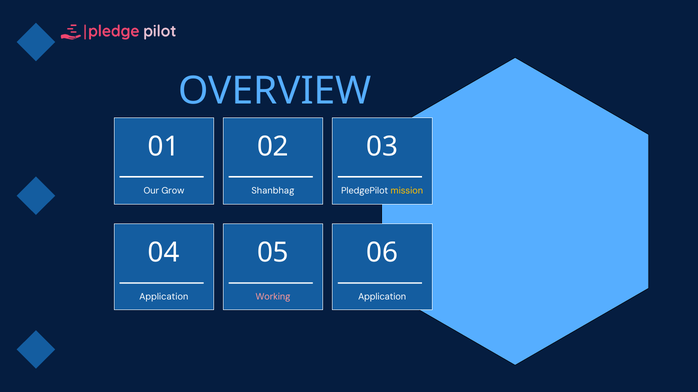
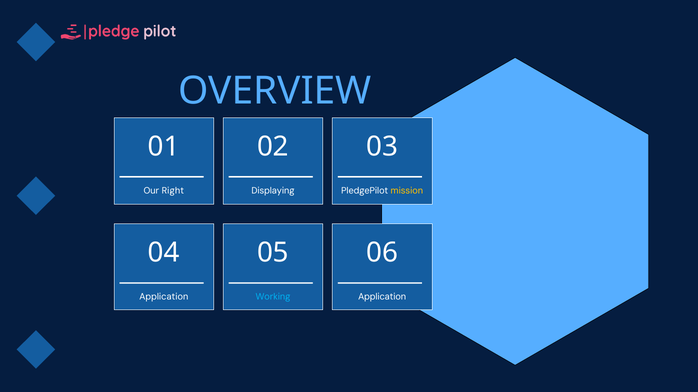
Grow: Grow -> Right
Shanbhag: Shanbhag -> Displaying
Working colour: pink -> light blue
